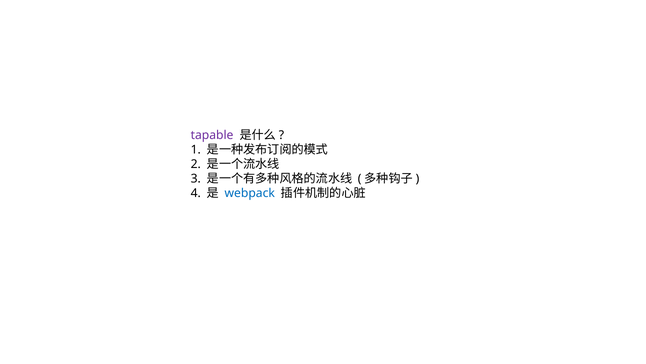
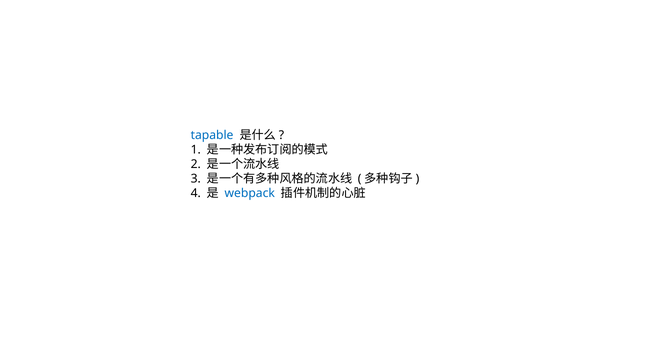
tapable colour: purple -> blue
